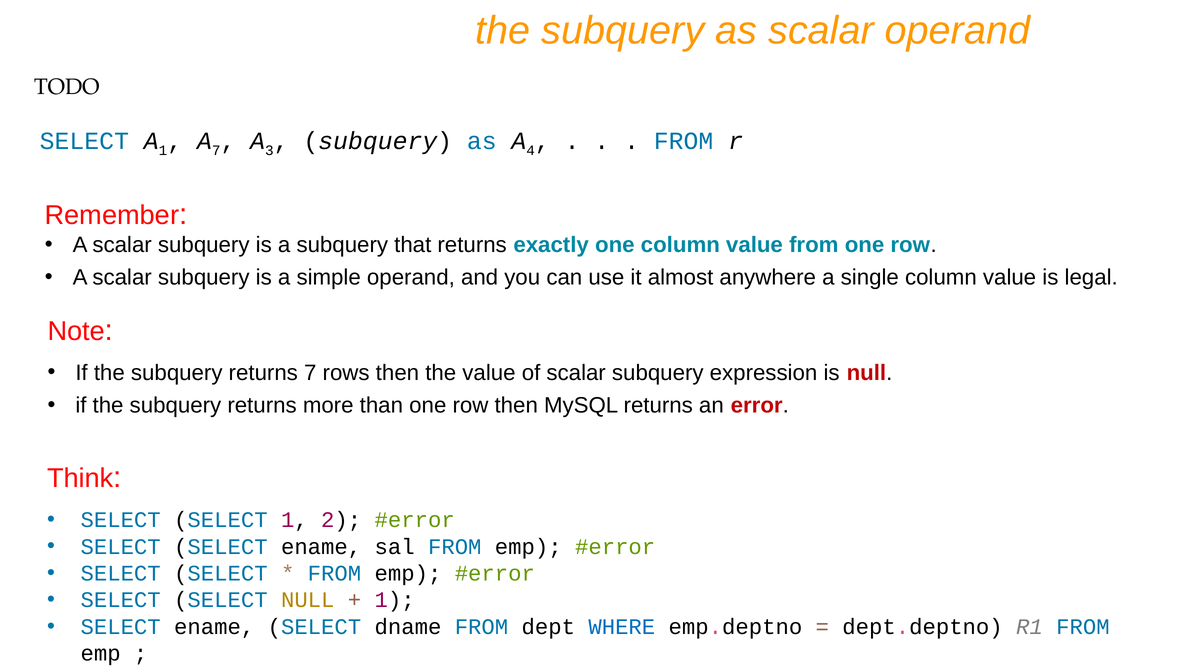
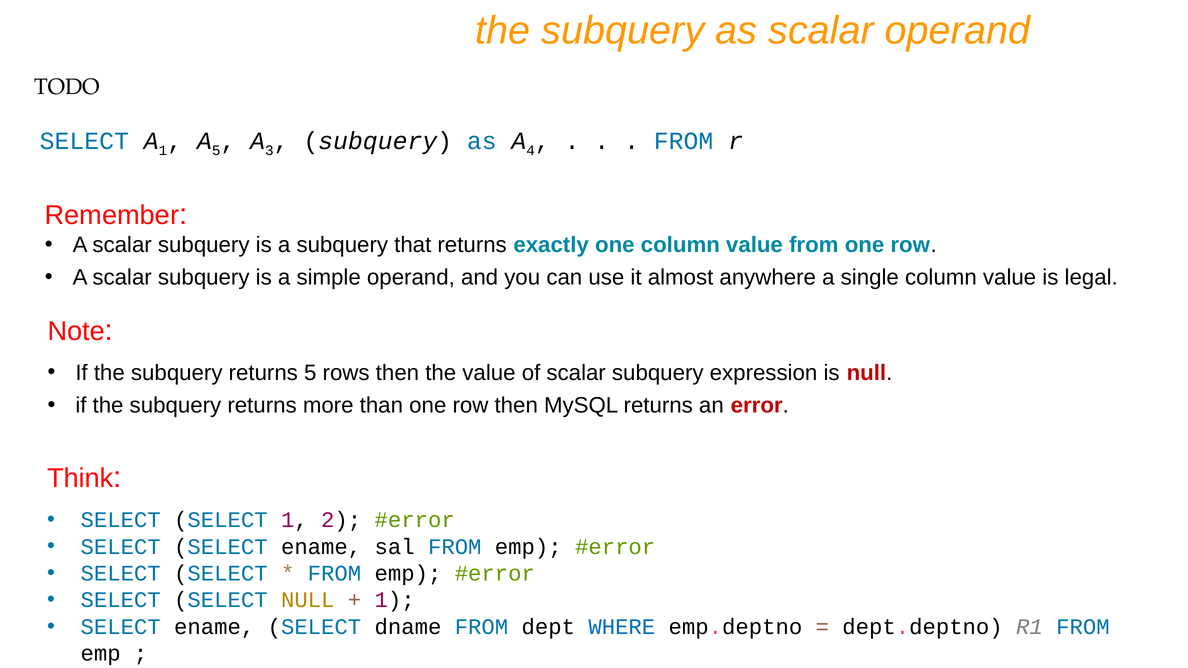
A 7: 7 -> 5
returns 7: 7 -> 5
